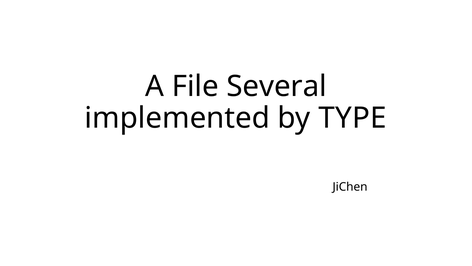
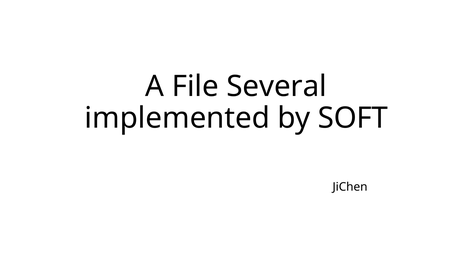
TYPE: TYPE -> SOFT
